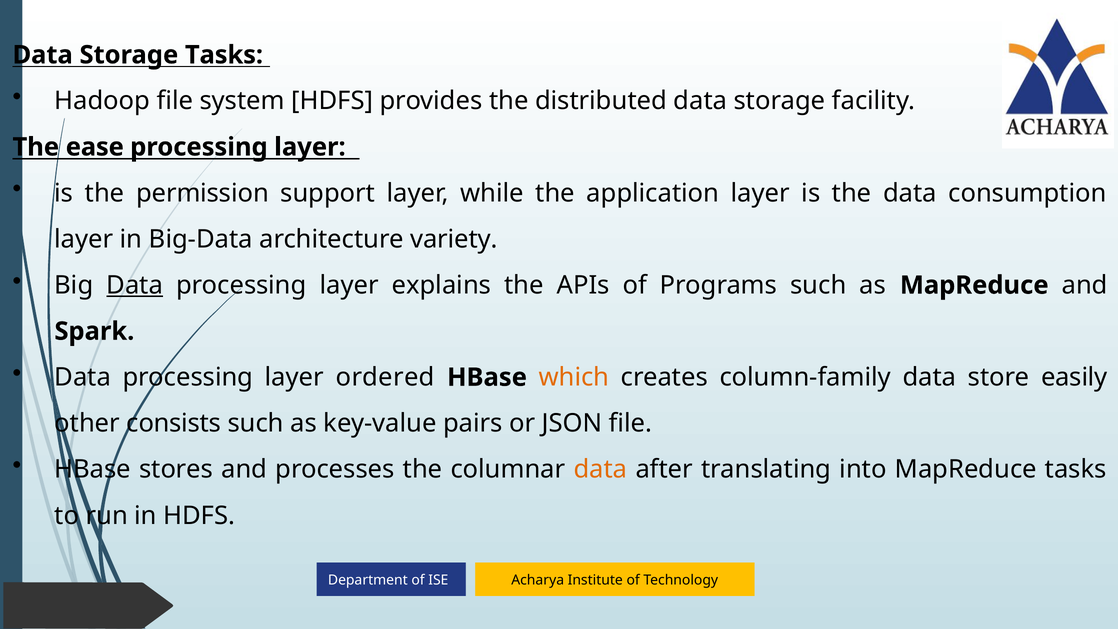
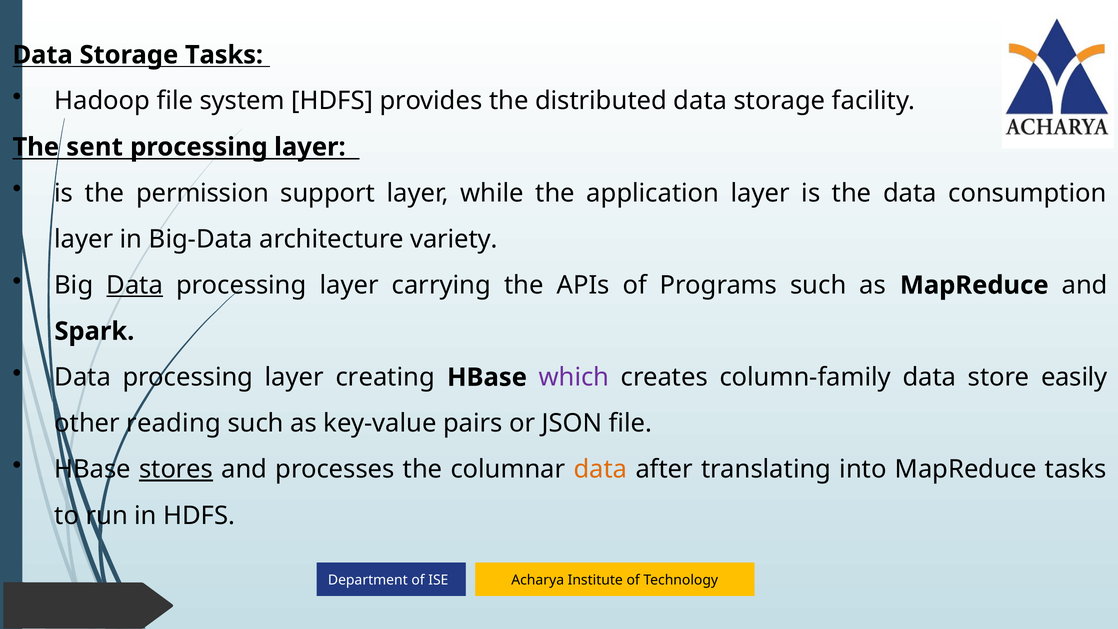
ease: ease -> sent
explains: explains -> carrying
ordered: ordered -> creating
which colour: orange -> purple
consists: consists -> reading
stores underline: none -> present
